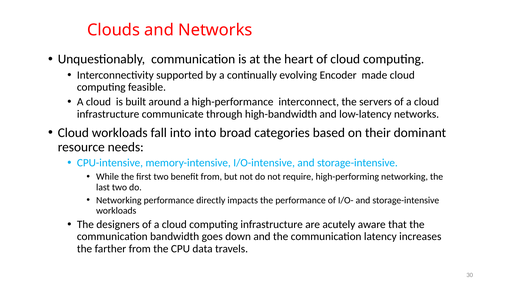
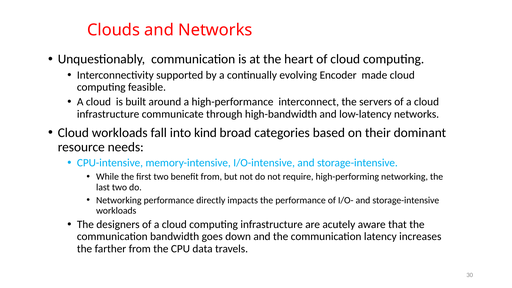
into into: into -> kind
